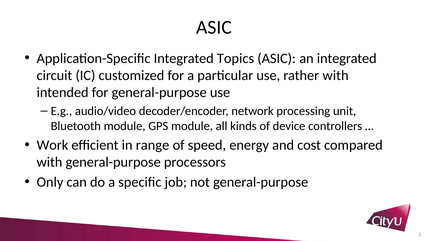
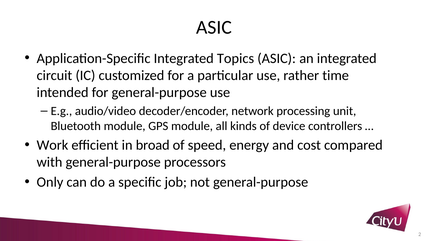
rather with: with -> time
range: range -> broad
